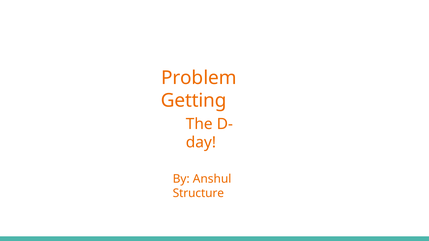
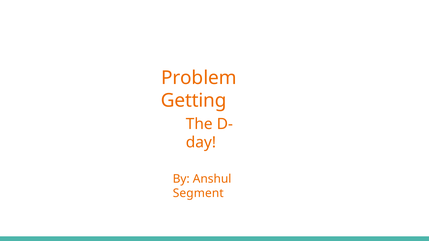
Structure: Structure -> Segment
